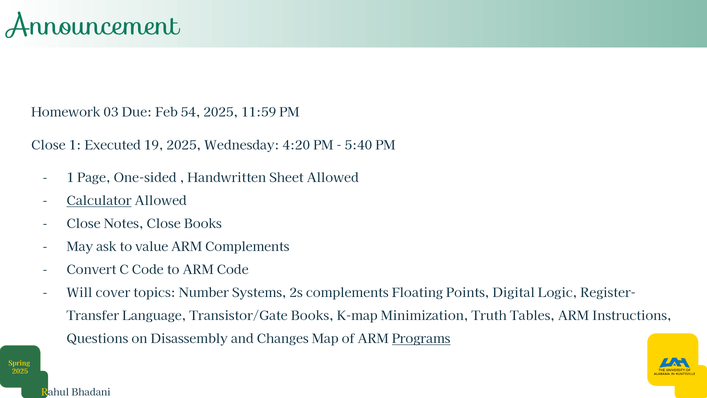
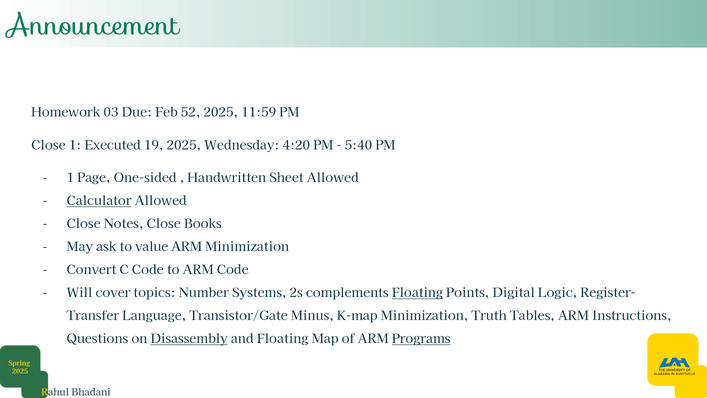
54: 54 -> 52
ARM Complements: Complements -> Minimization
Floating at (417, 293) underline: none -> present
Transistor/Gate Books: Books -> Minus
Disassembly underline: none -> present
and Changes: Changes -> Floating
